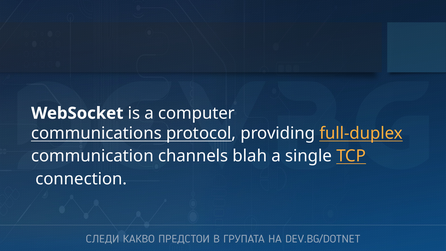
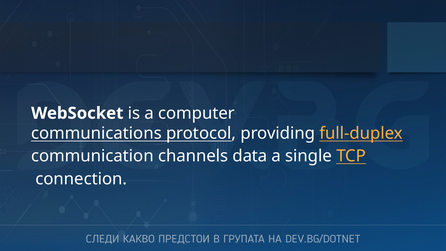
blah: blah -> data
